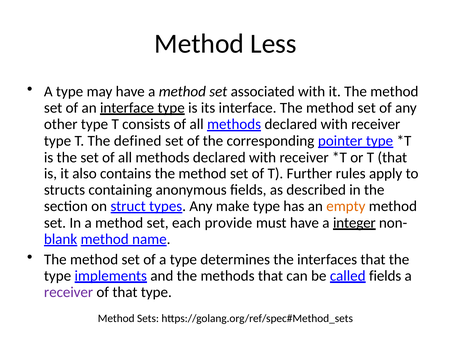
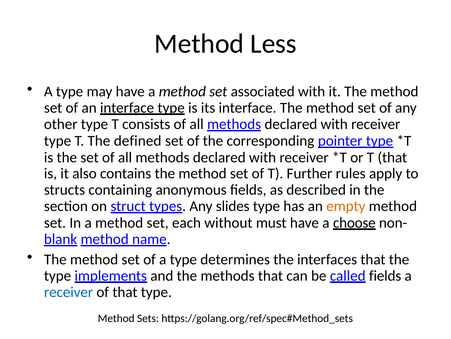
make: make -> slides
provide: provide -> without
integer: integer -> choose
receiver at (69, 292) colour: purple -> blue
